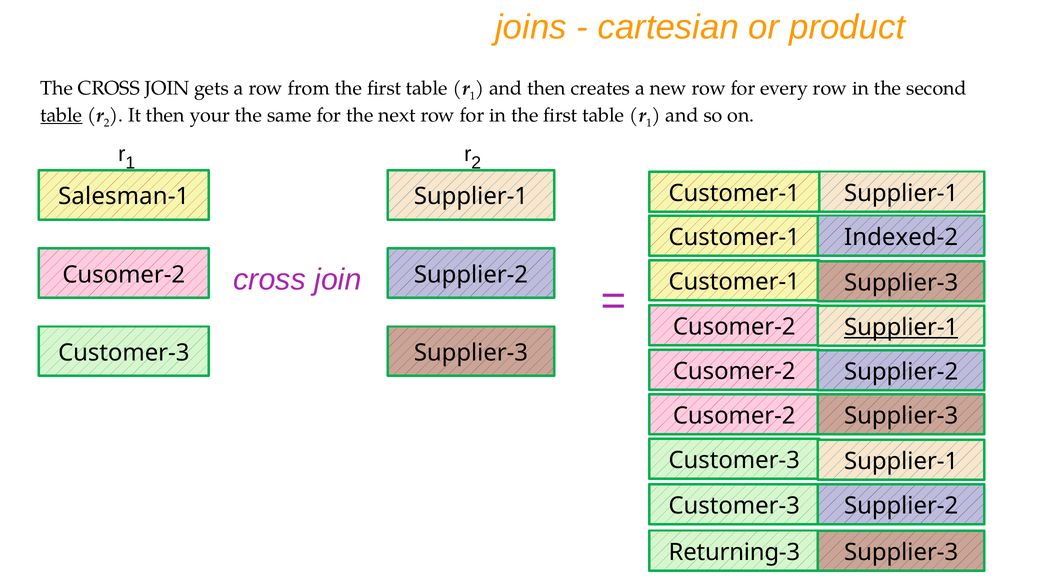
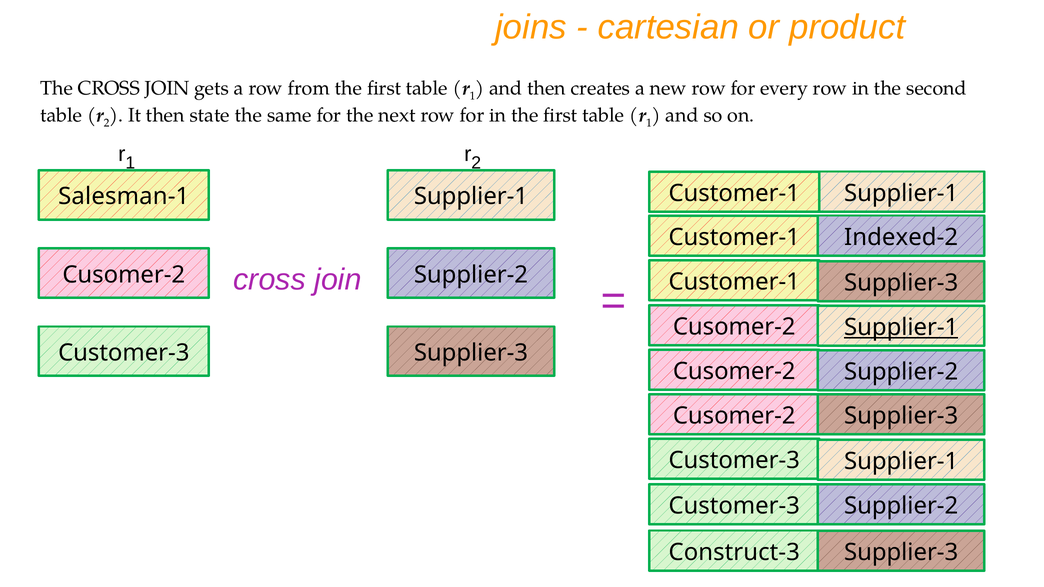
table at (61, 115) underline: present -> none
your: your -> state
Returning-3: Returning-3 -> Construct-3
